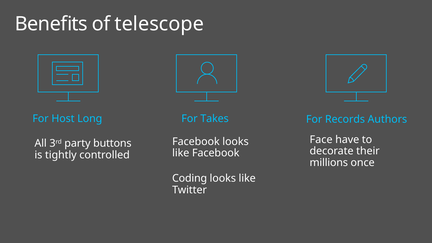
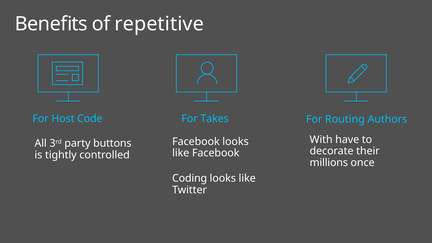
telescope: telescope -> repetitive
Long: Long -> Code
Records: Records -> Routing
Face: Face -> With
